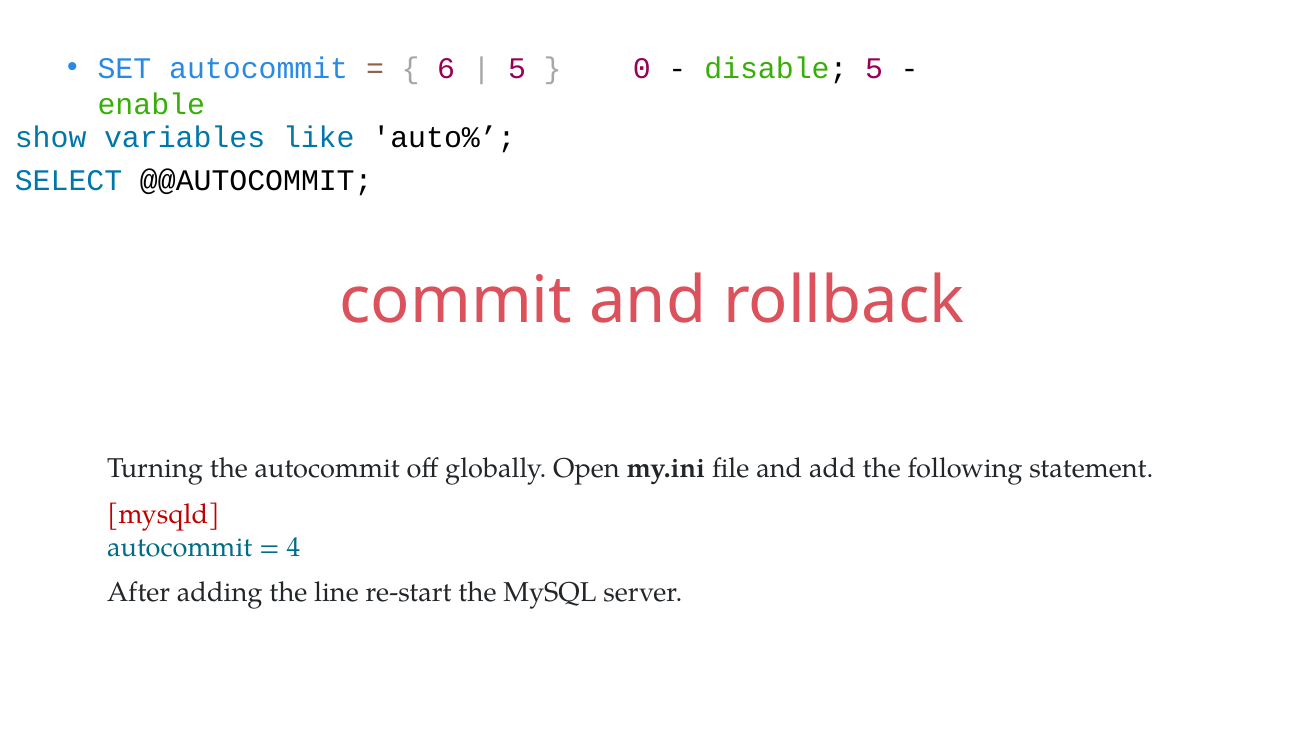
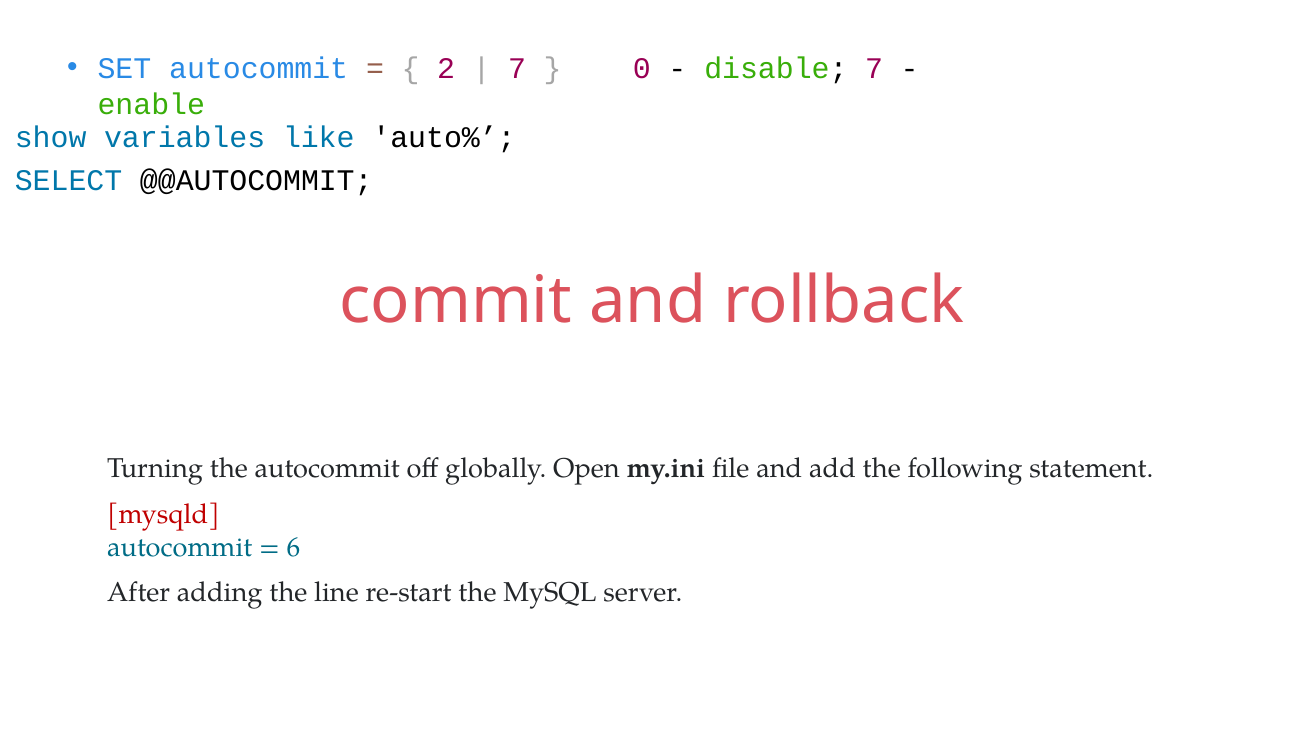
6: 6 -> 2
5 at (517, 68): 5 -> 7
disable 5: 5 -> 7
4: 4 -> 6
